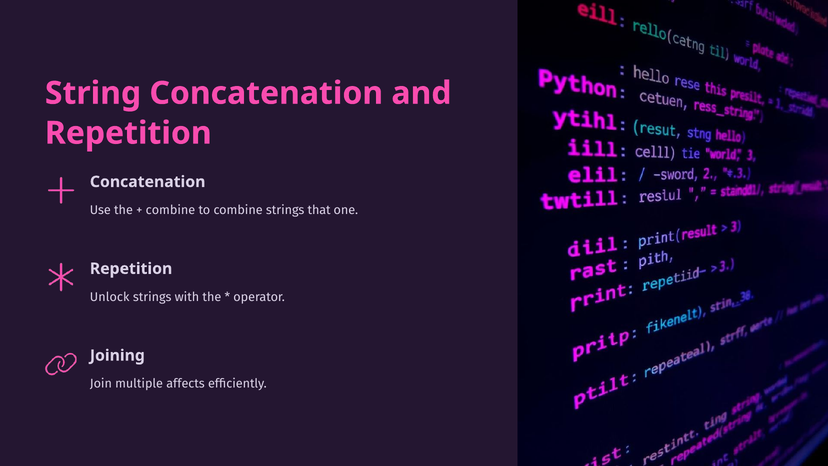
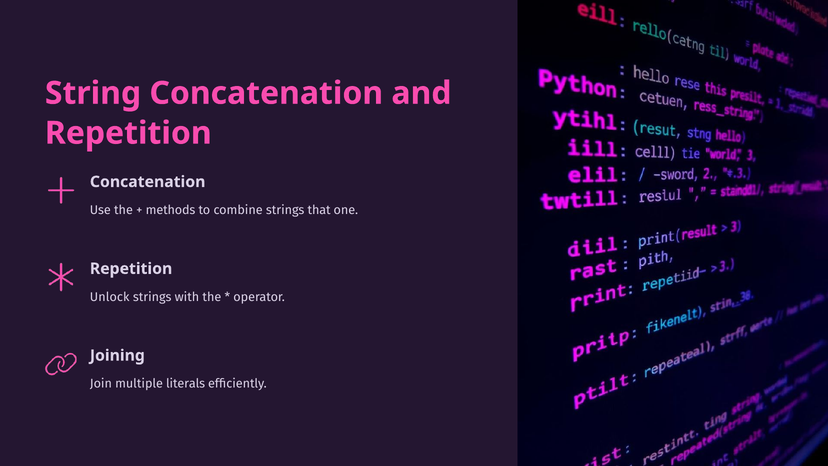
combine at (170, 210): combine -> methods
affects: affects -> literals
